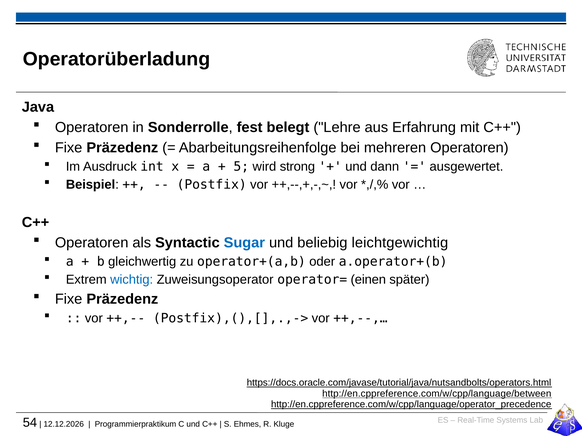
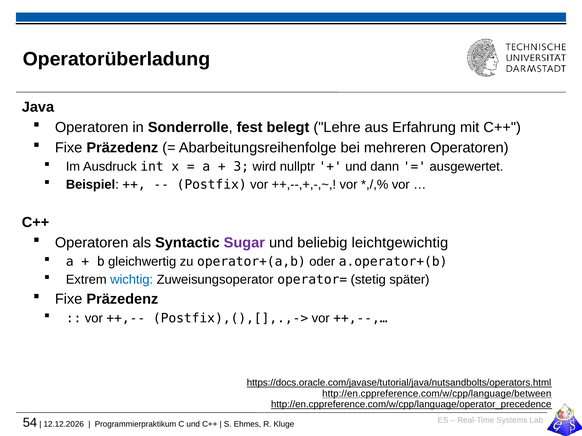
5: 5 -> 3
strong: strong -> nullptr
Sugar colour: blue -> purple
einen: einen -> stetig
